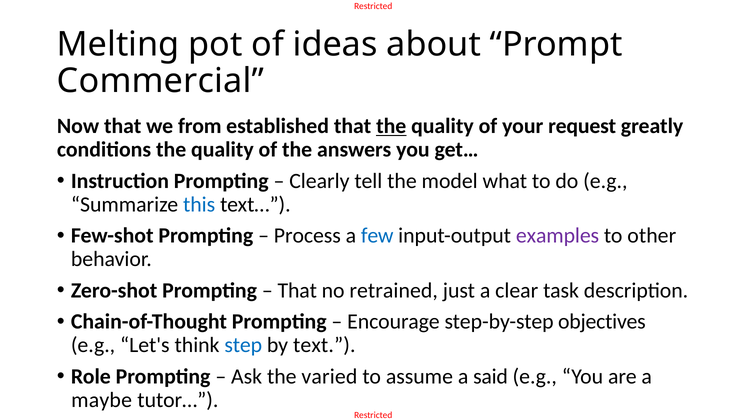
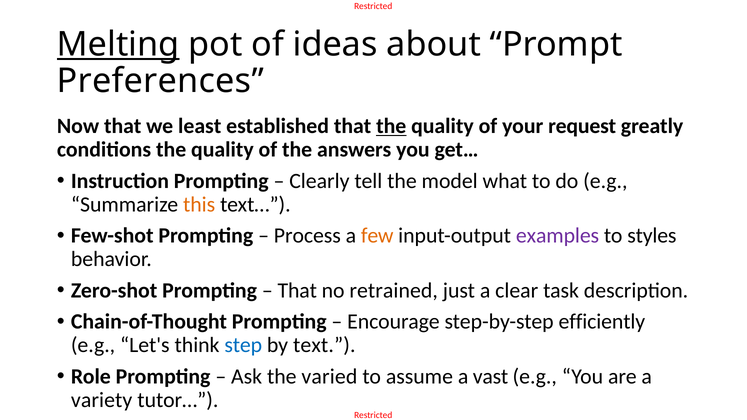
Melting underline: none -> present
Commercial: Commercial -> Preferences
from: from -> least
this colour: blue -> orange
few colour: blue -> orange
other: other -> styles
objectives: objectives -> efficiently
said: said -> vast
maybe: maybe -> variety
